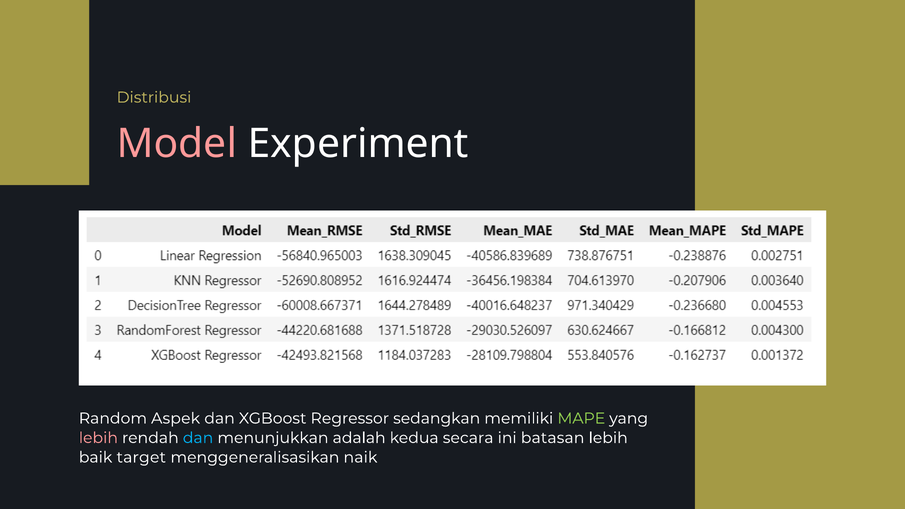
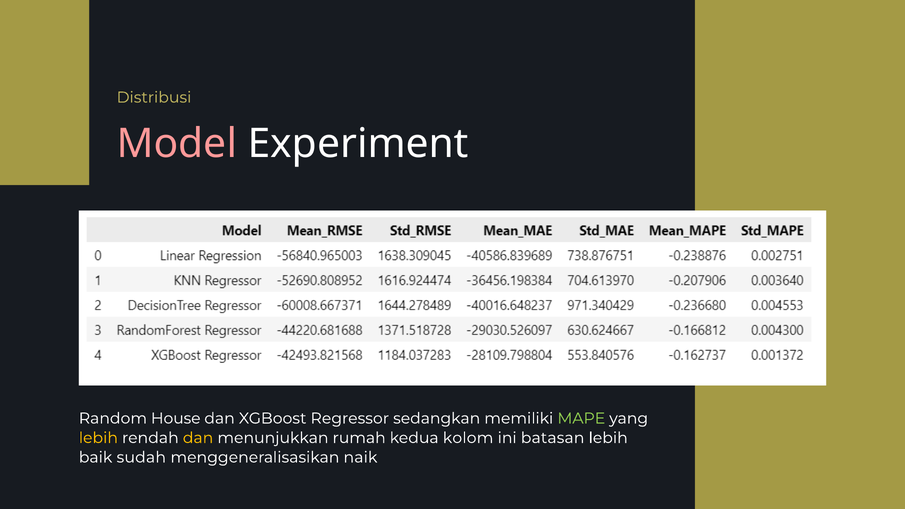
Aspek: Aspek -> House
lebih at (98, 438) colour: pink -> yellow
dan at (198, 438) colour: light blue -> yellow
adalah: adalah -> rumah
secara: secara -> kolom
target: target -> sudah
